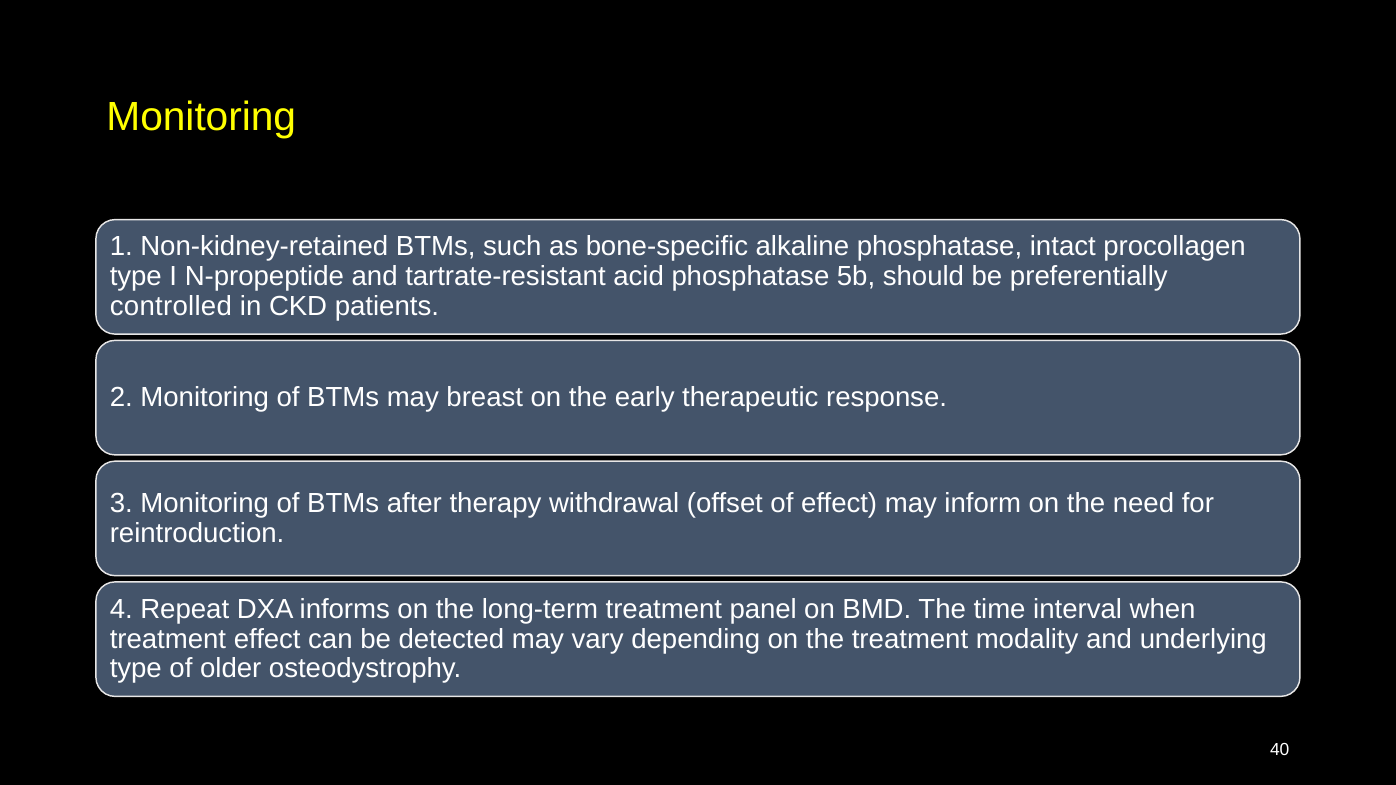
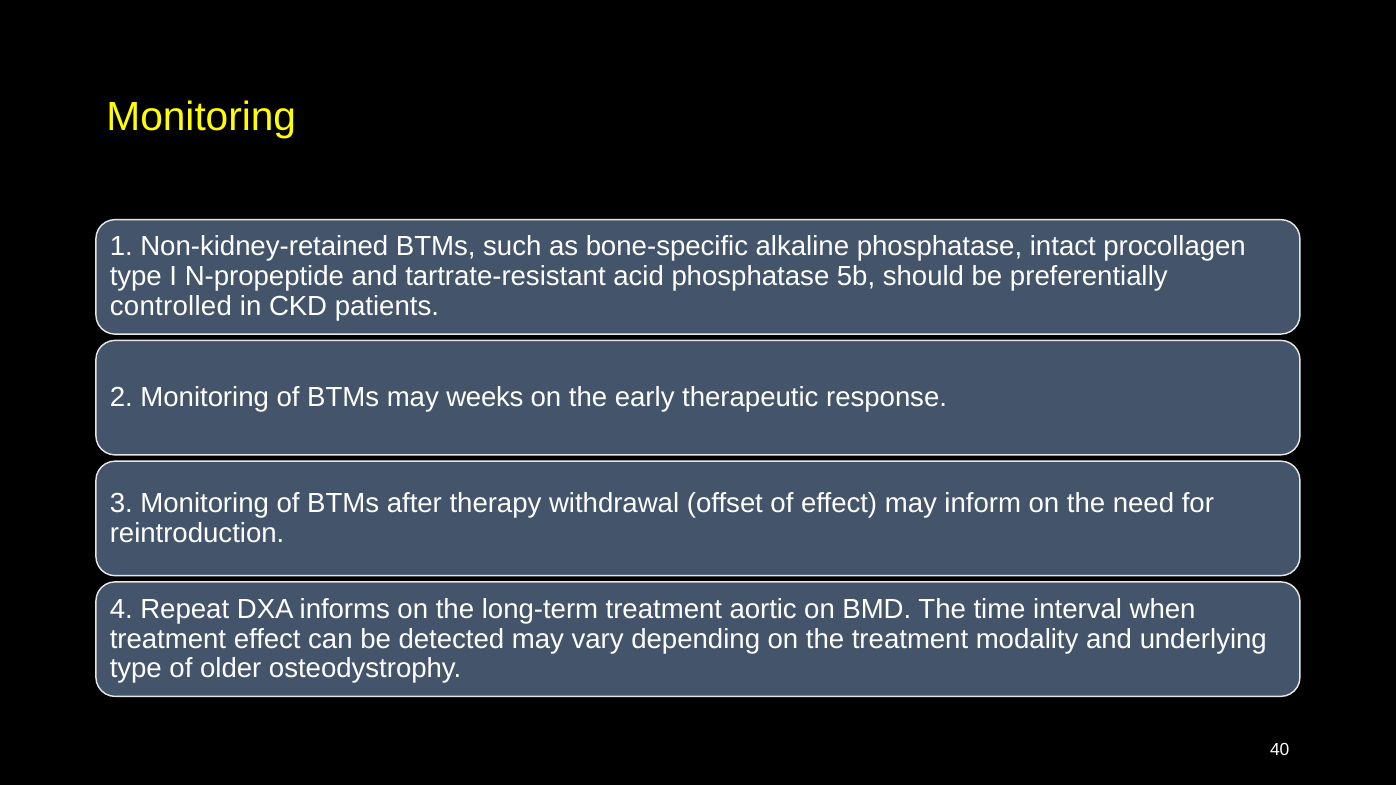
breast: breast -> weeks
panel: panel -> aortic
